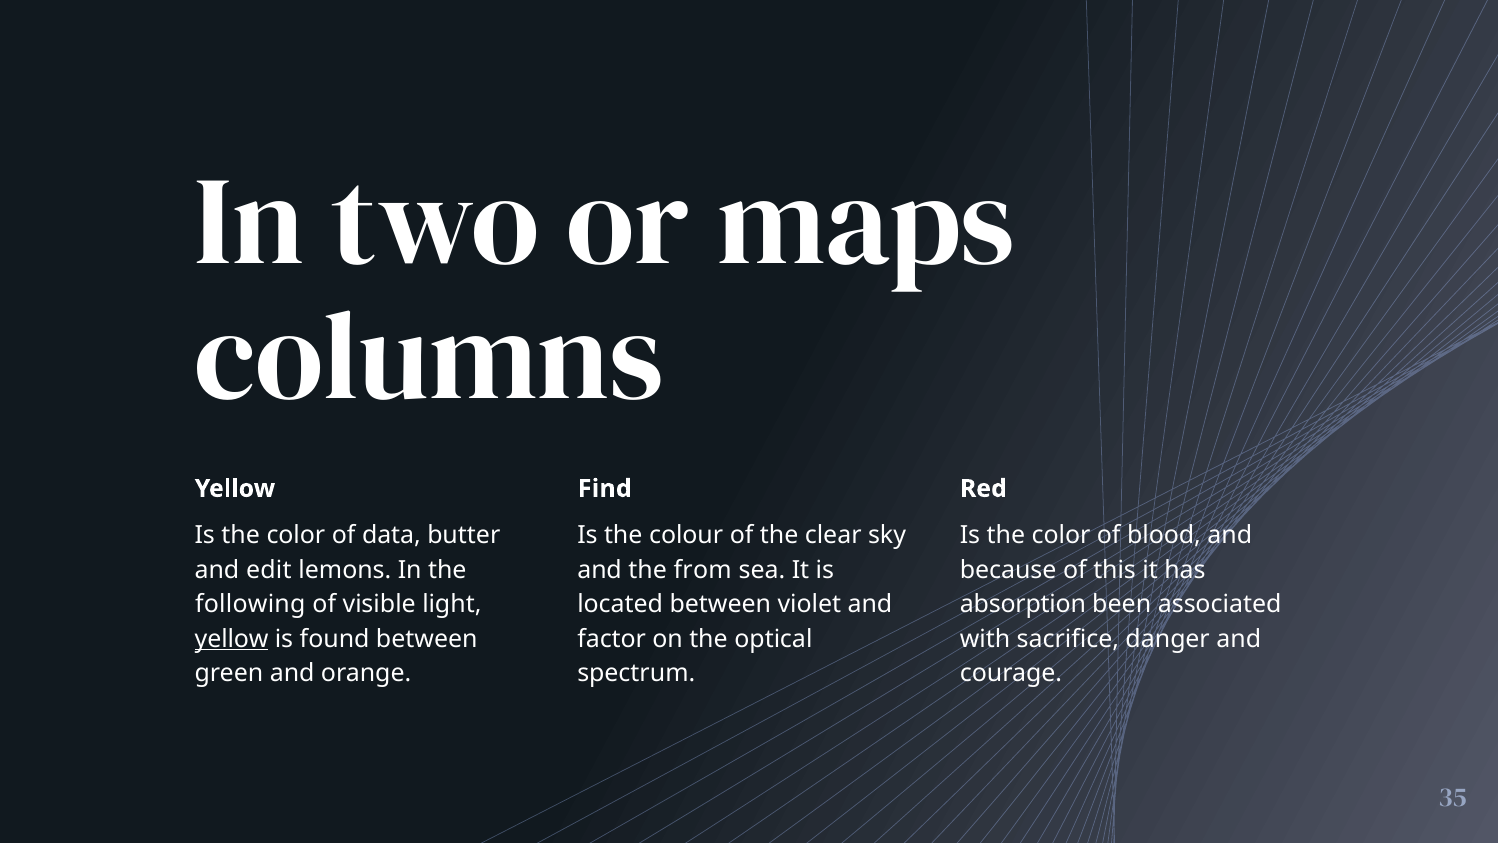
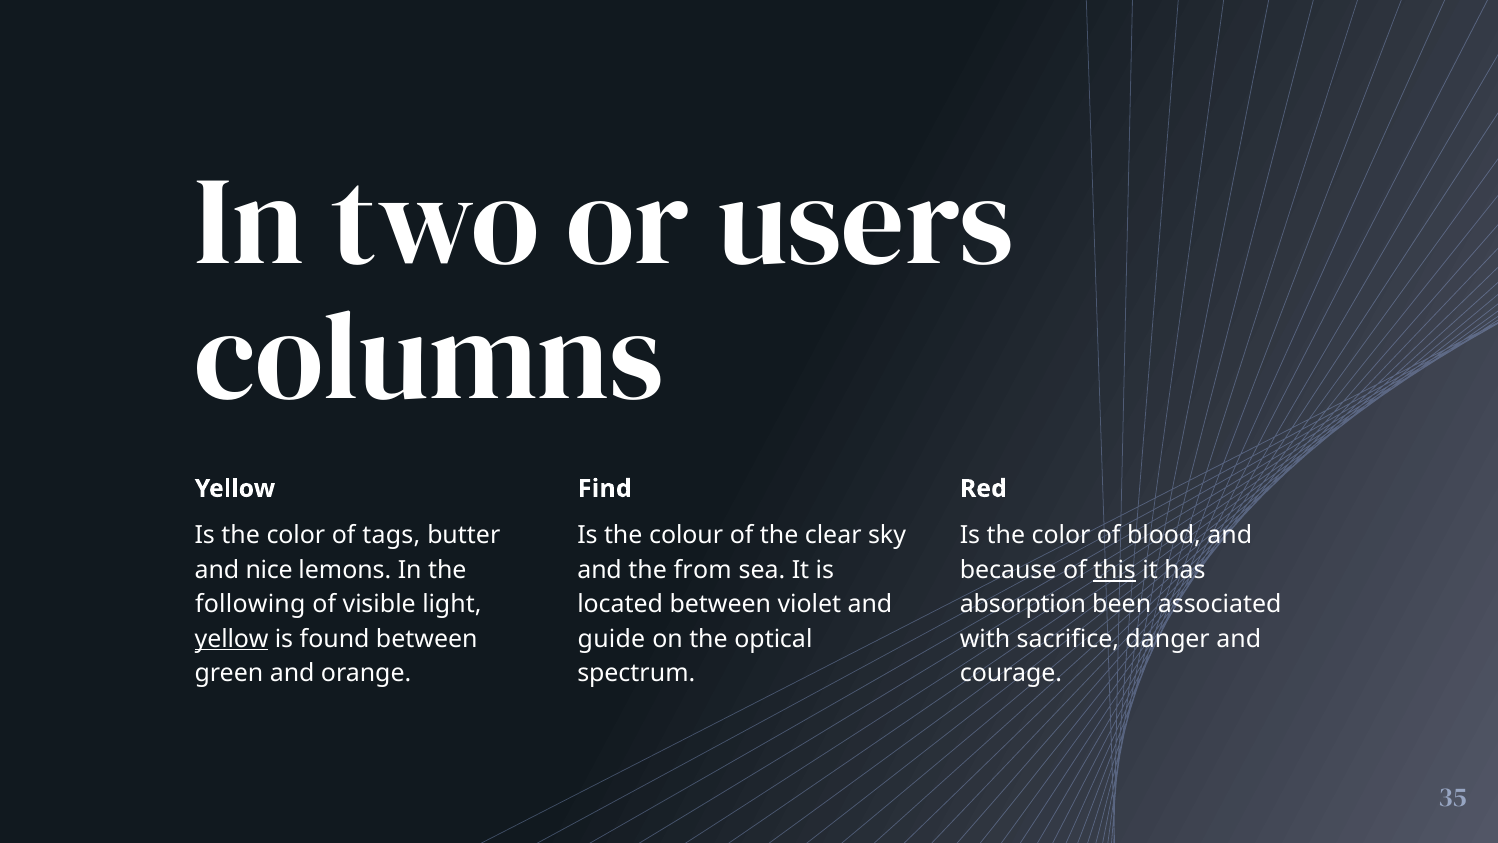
maps: maps -> users
data: data -> tags
edit: edit -> nice
this underline: none -> present
factor: factor -> guide
